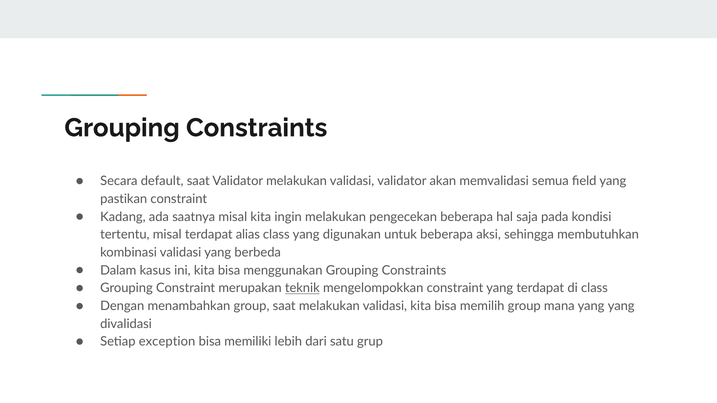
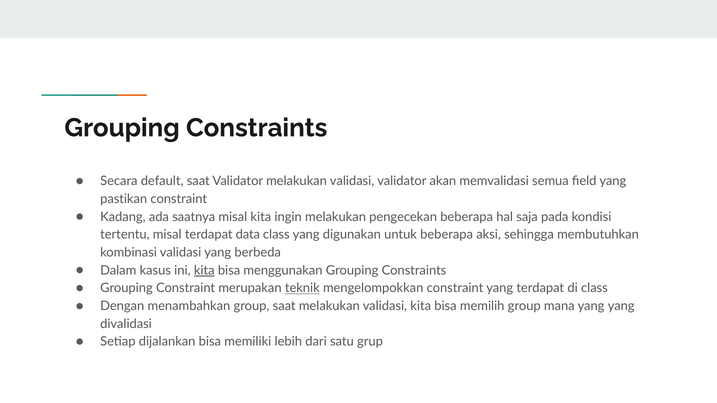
alias: alias -> data
kita at (204, 271) underline: none -> present
exception: exception -> dijalankan
